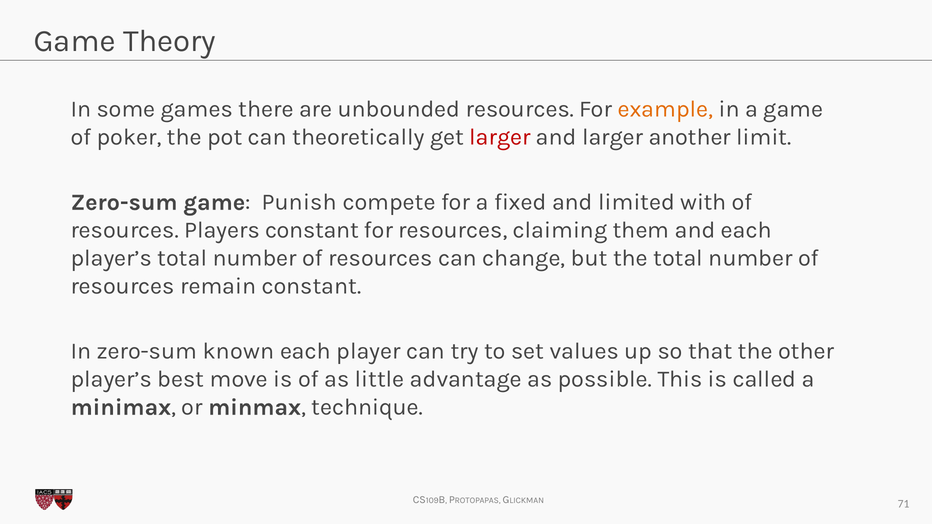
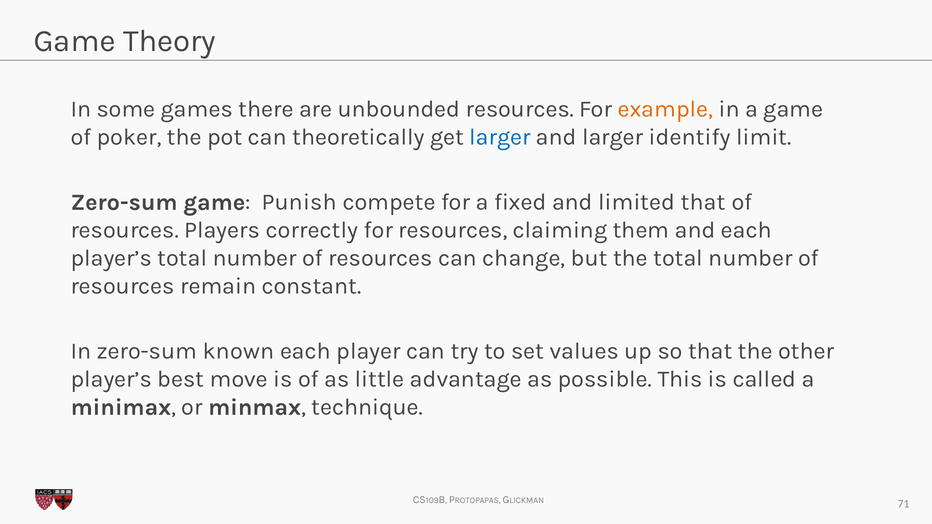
larger at (500, 137) colour: red -> blue
another: another -> identify
limited with: with -> that
Players constant: constant -> correctly
